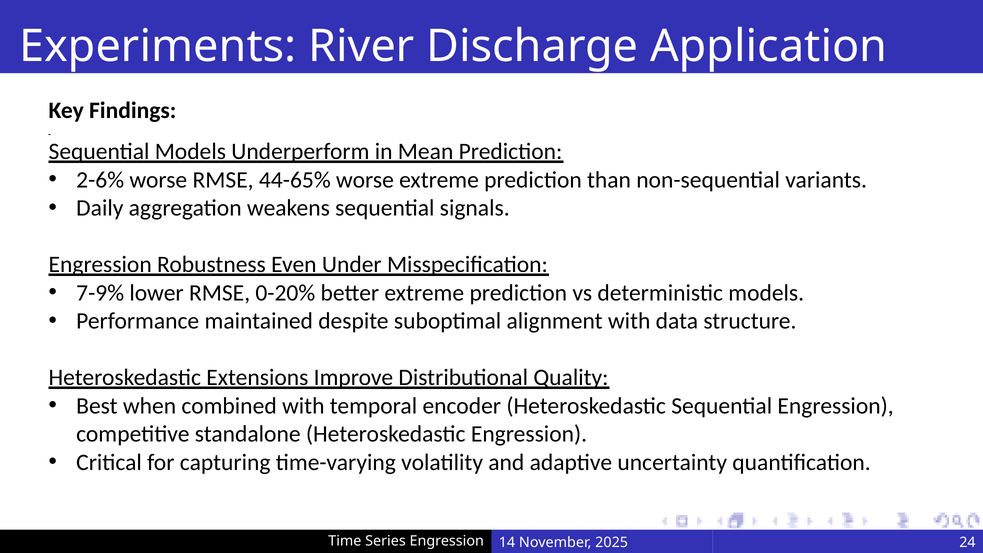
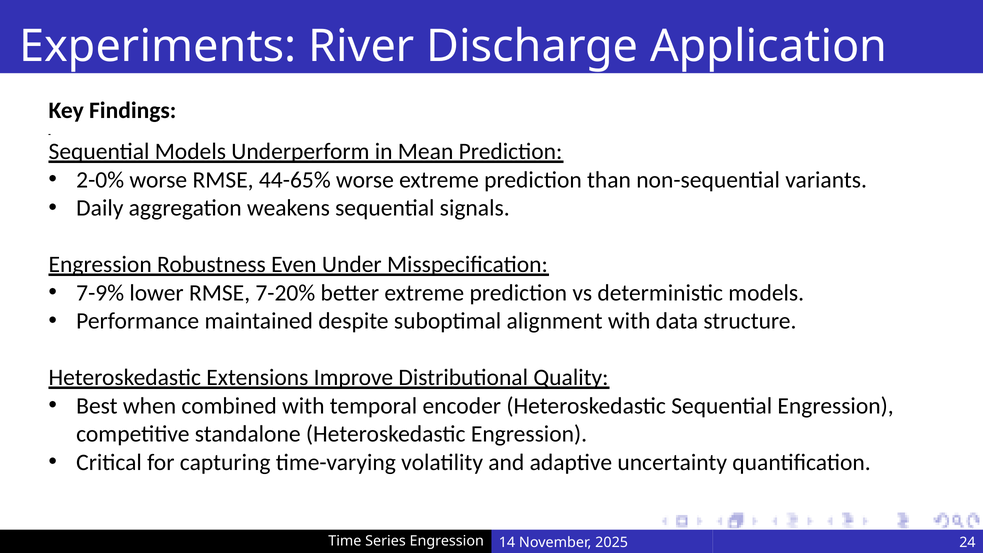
2-6%: 2-6% -> 2-0%
0-20%: 0-20% -> 7-20%
